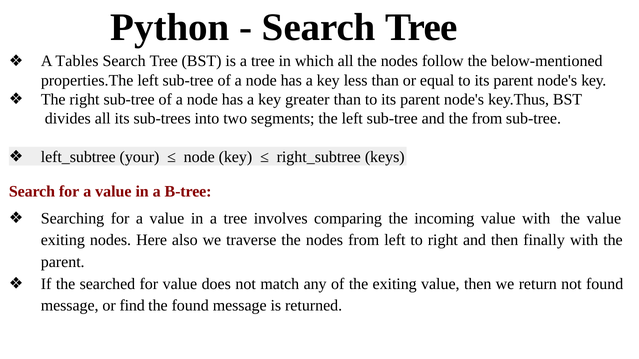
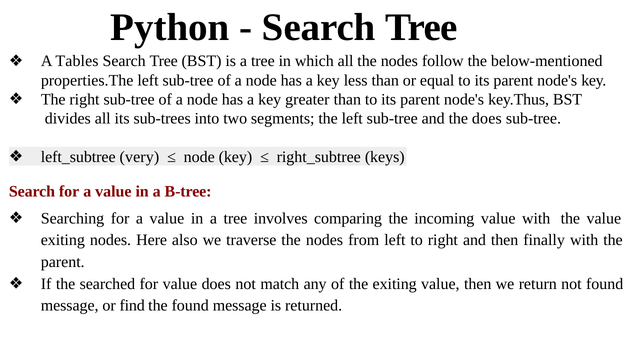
the from: from -> does
your: your -> very
